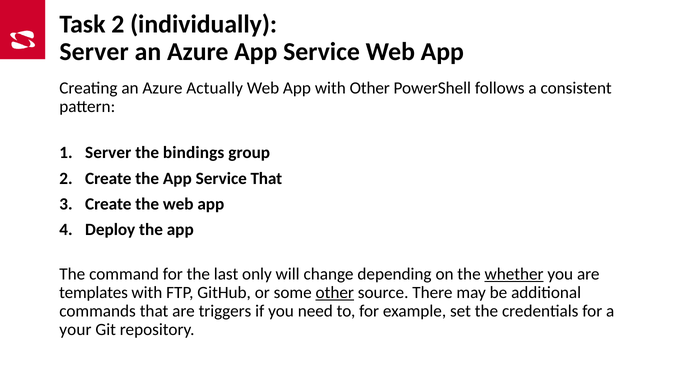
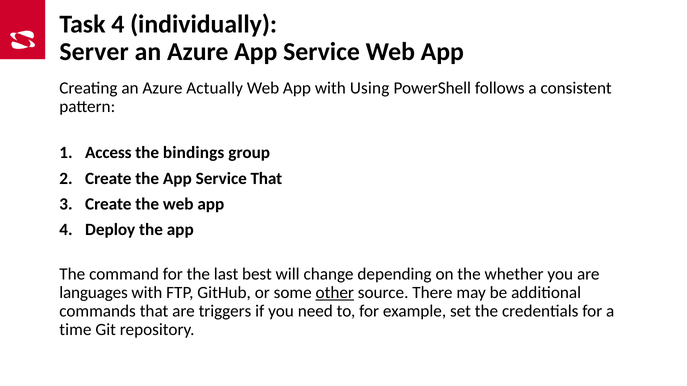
Task 2: 2 -> 4
with Other: Other -> Using
1 Server: Server -> Access
only: only -> best
whether underline: present -> none
templates: templates -> languages
your: your -> time
